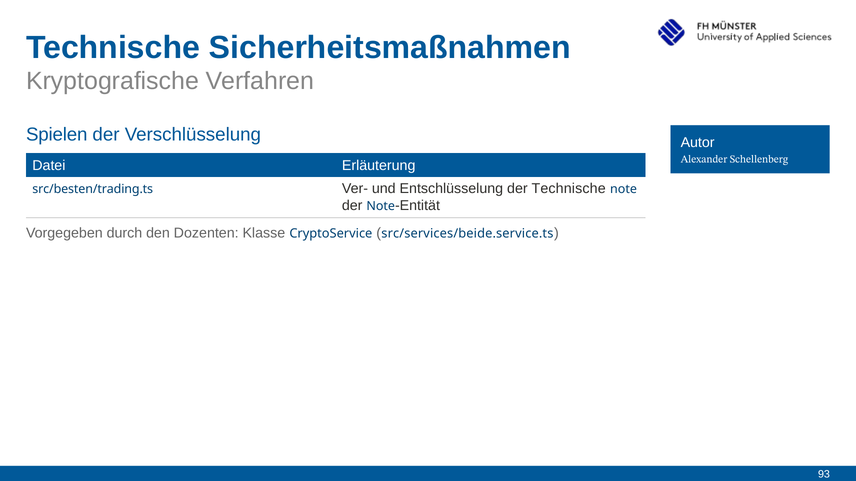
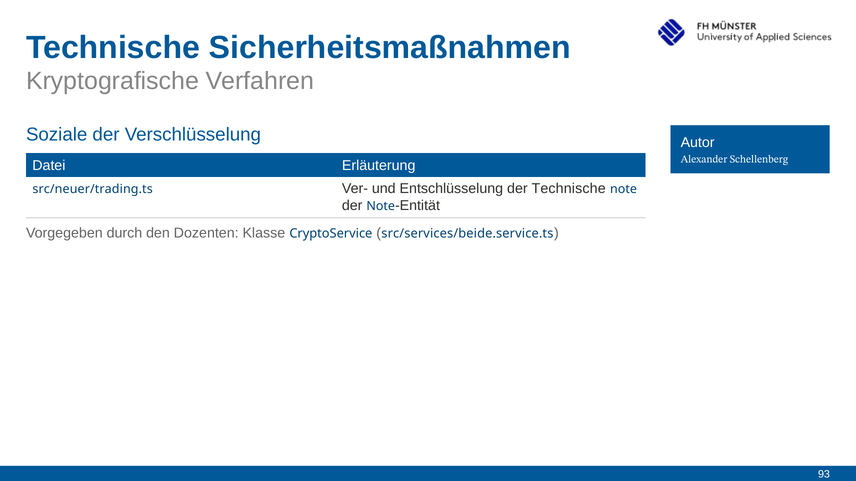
Spielen: Spielen -> Soziale
src/besten/trading.ts: src/besten/trading.ts -> src/neuer/trading.ts
